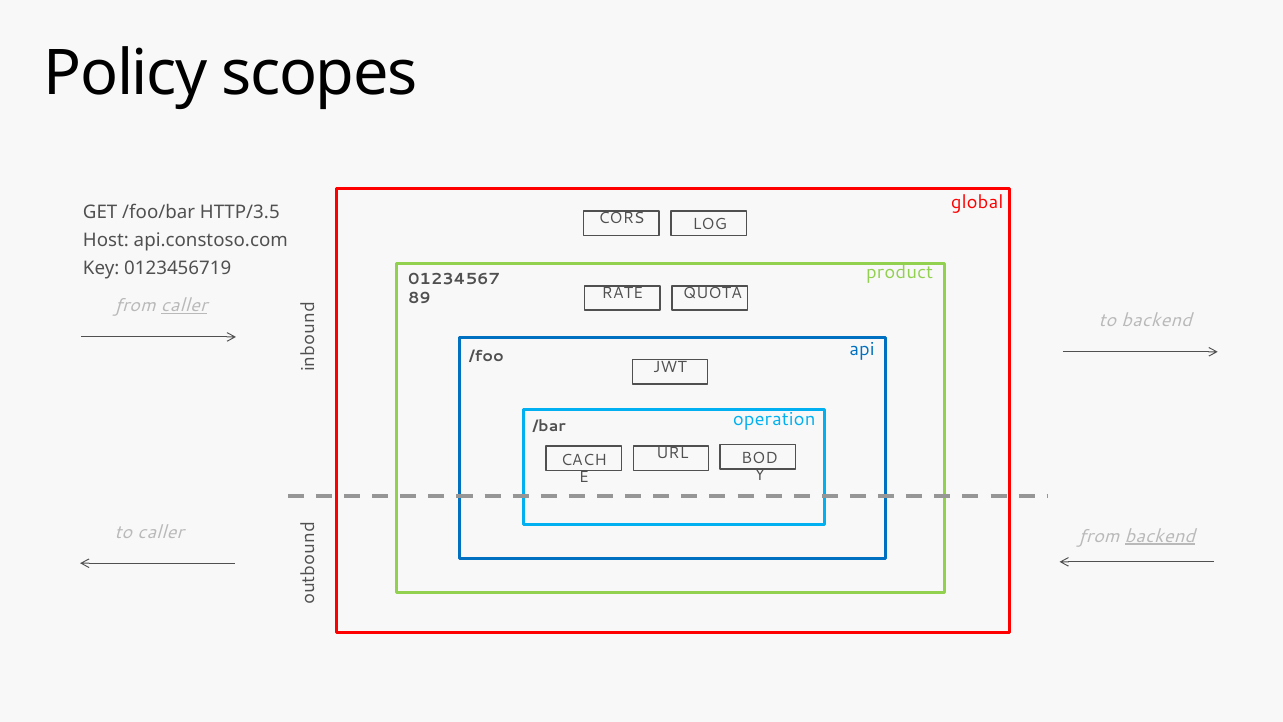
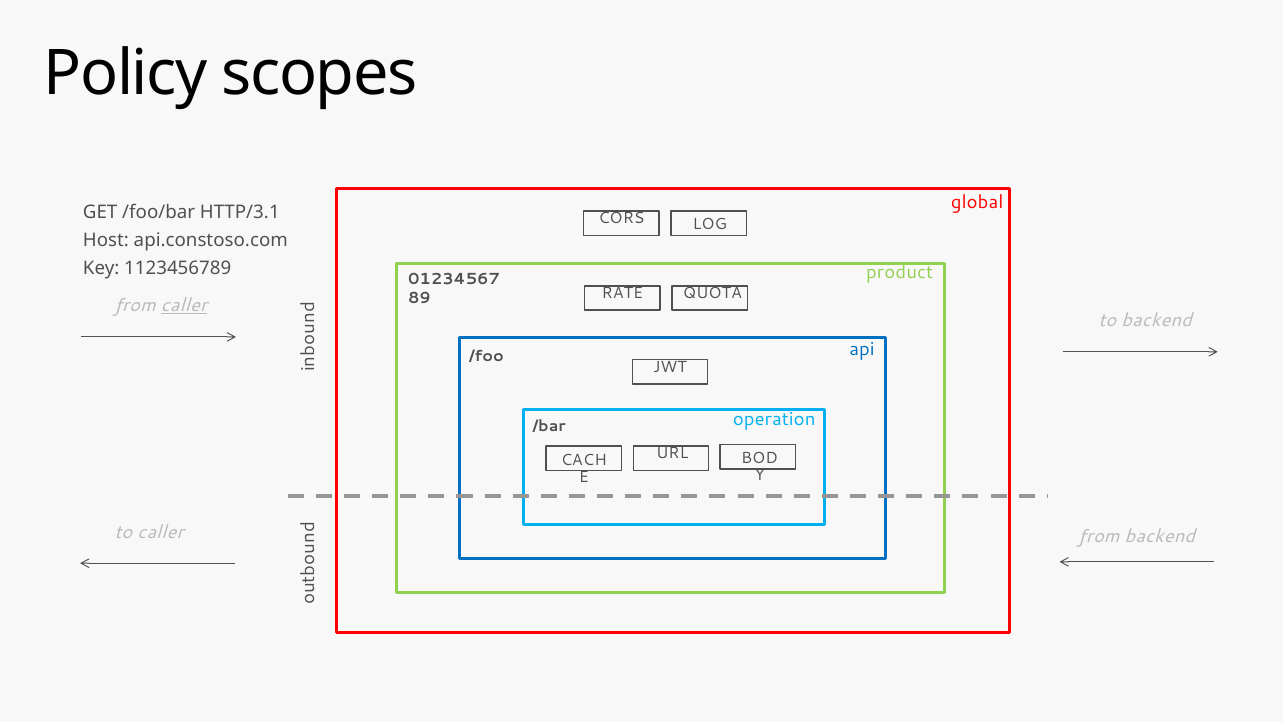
HTTP/3.5: HTTP/3.5 -> HTTP/3.1
0123456719: 0123456719 -> 1123456789
backend at (1160, 536) underline: present -> none
